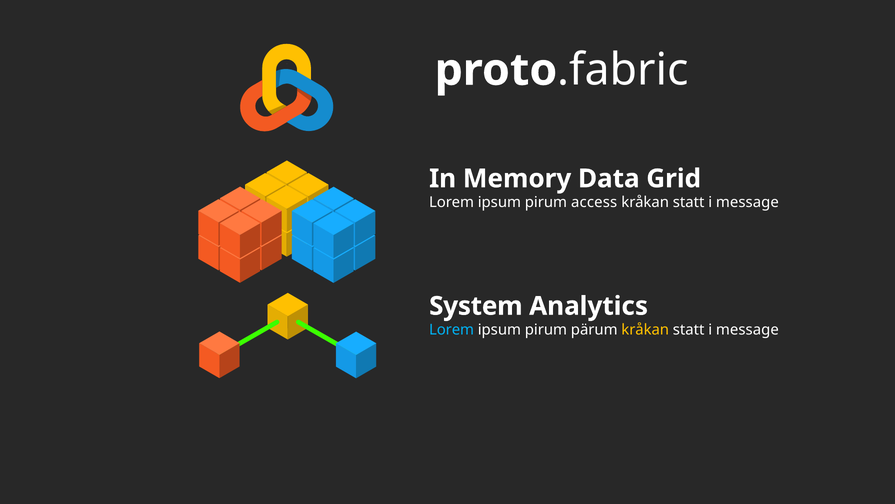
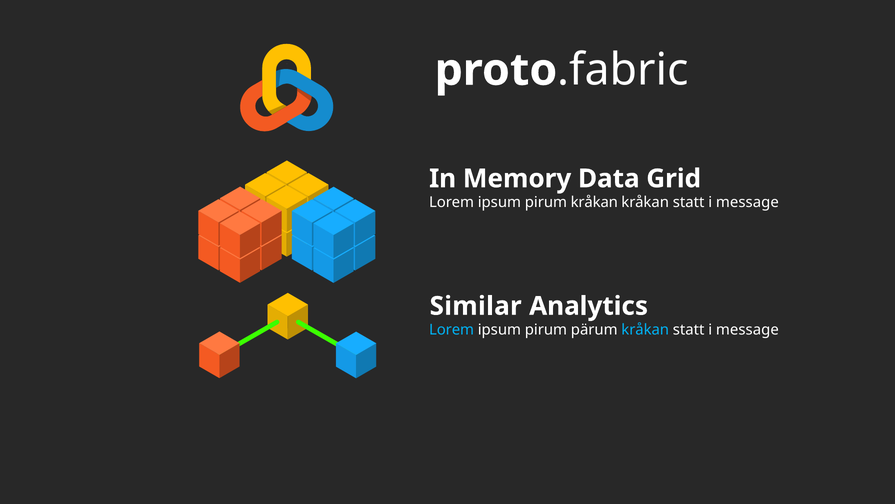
pirum access: access -> kråkan
System: System -> Similar
kråkan at (645, 330) colour: yellow -> light blue
